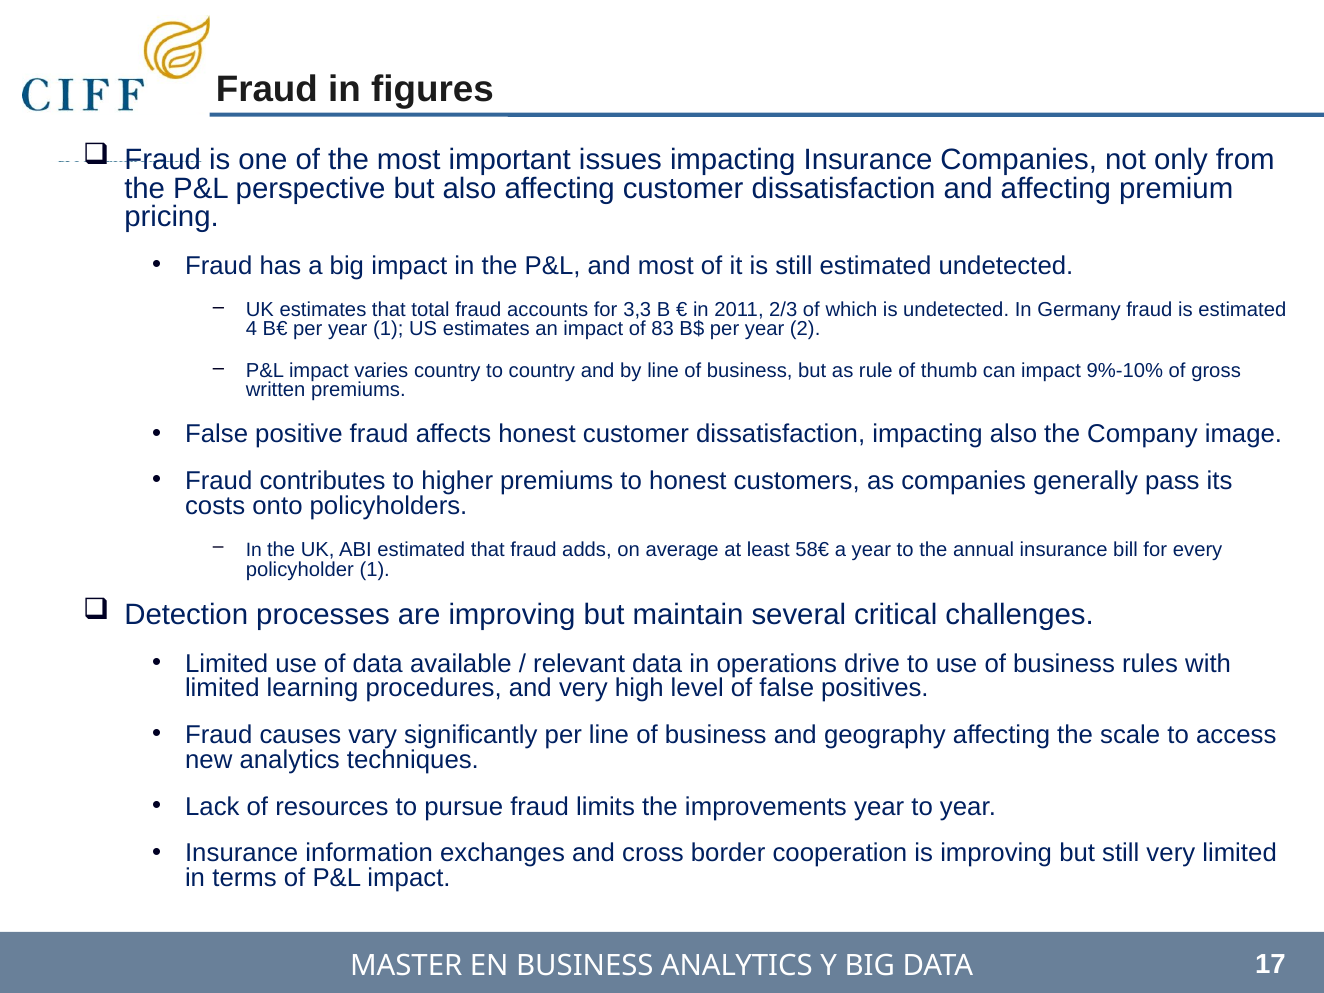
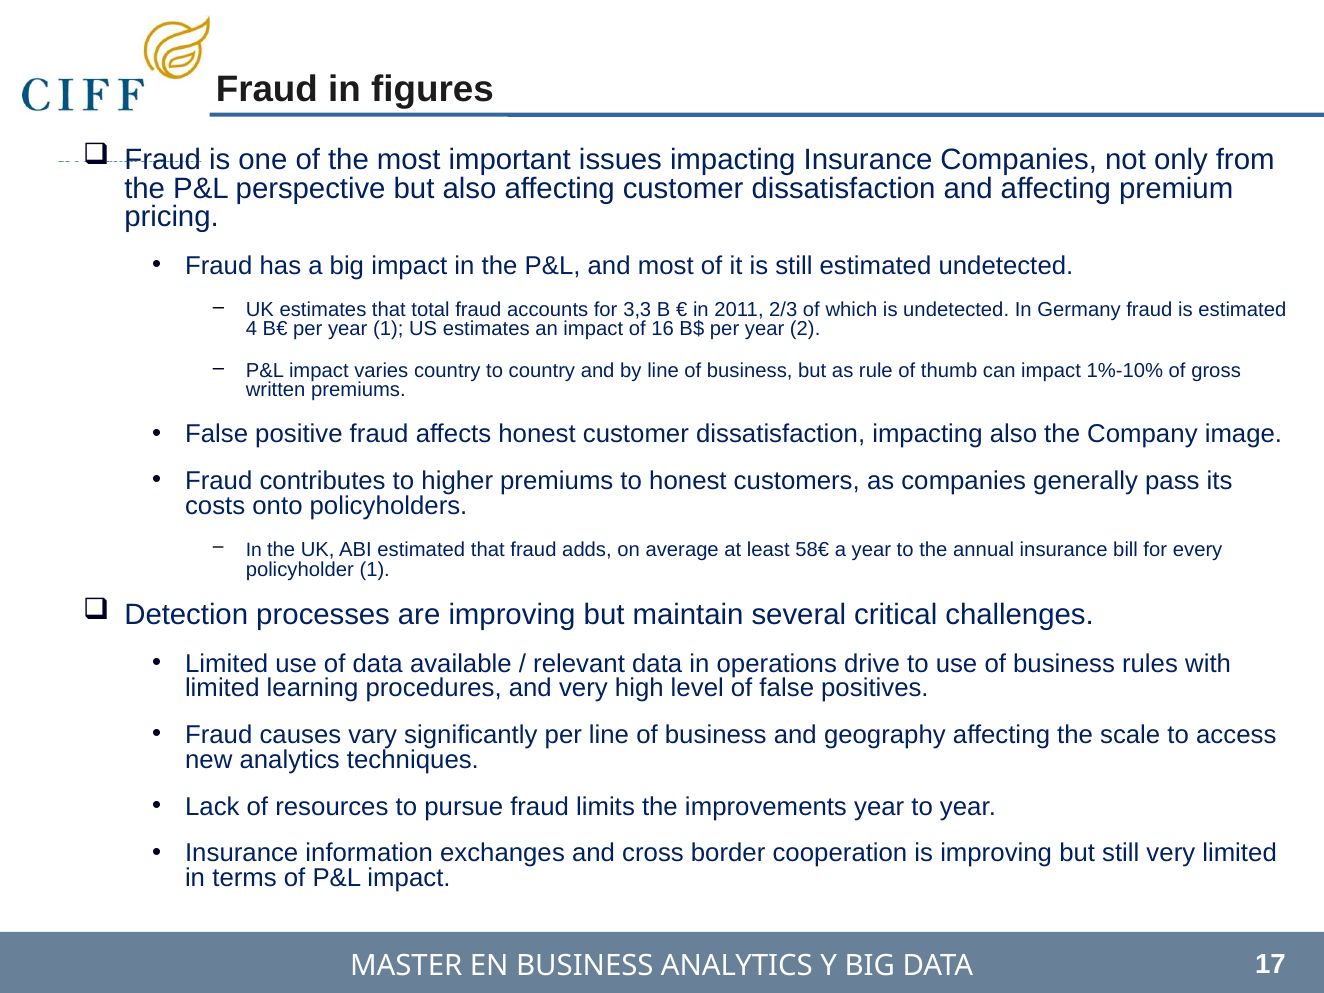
83: 83 -> 16
9%-10%: 9%-10% -> 1%-10%
